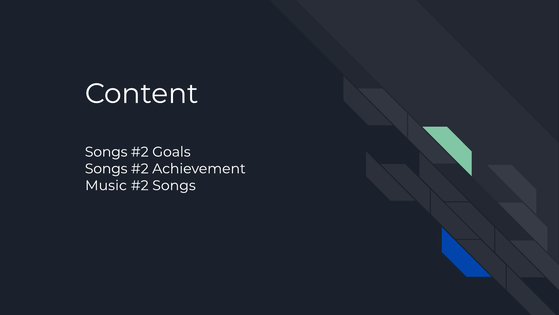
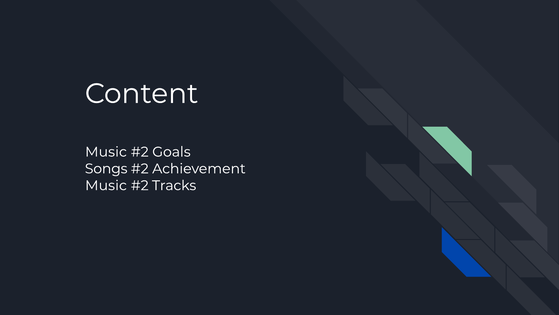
Songs at (106, 152): Songs -> Music
Songs at (174, 185): Songs -> Tracks
